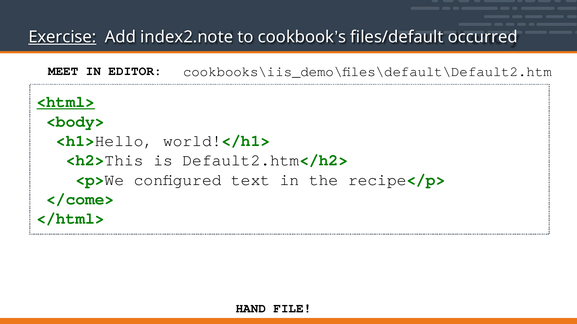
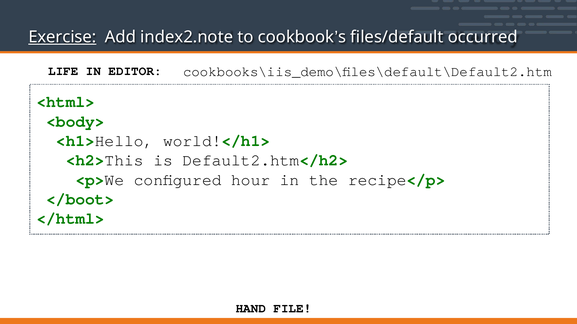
MEET: MEET -> LIFE
<html> underline: present -> none
text: text -> hour
</come>: </come> -> </boot>
